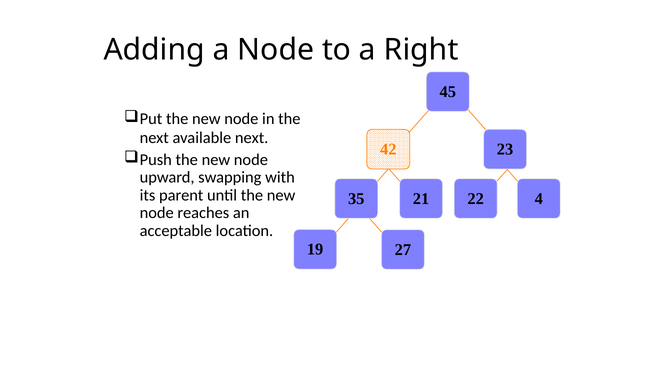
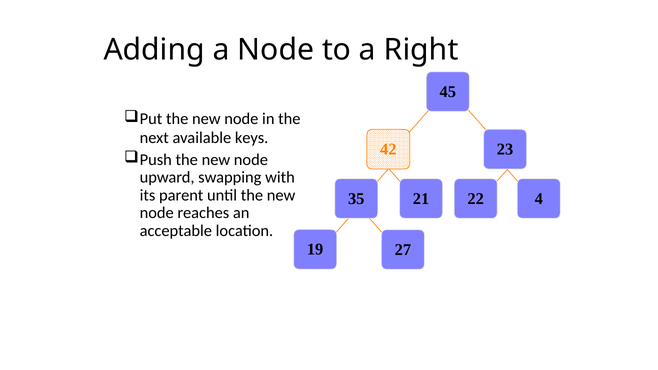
available next: next -> keys
